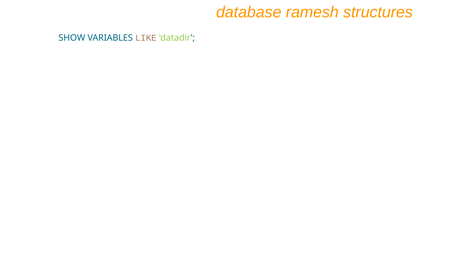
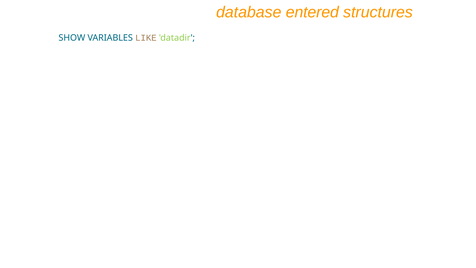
ramesh: ramesh -> entered
